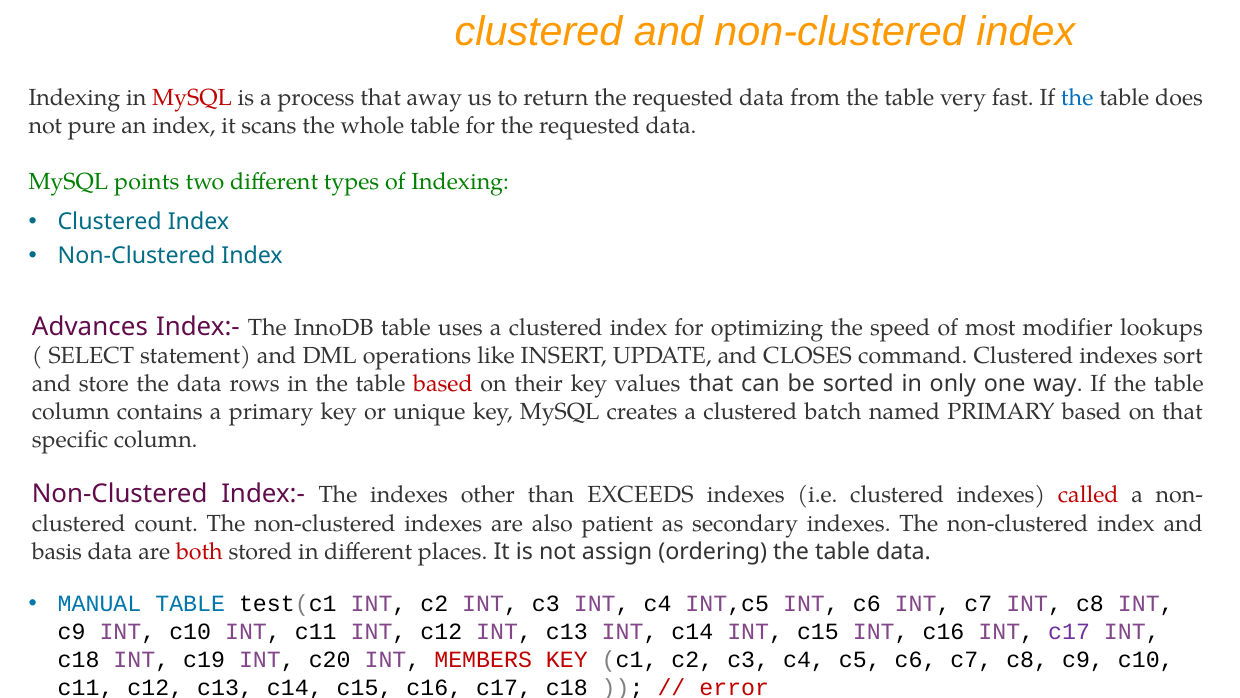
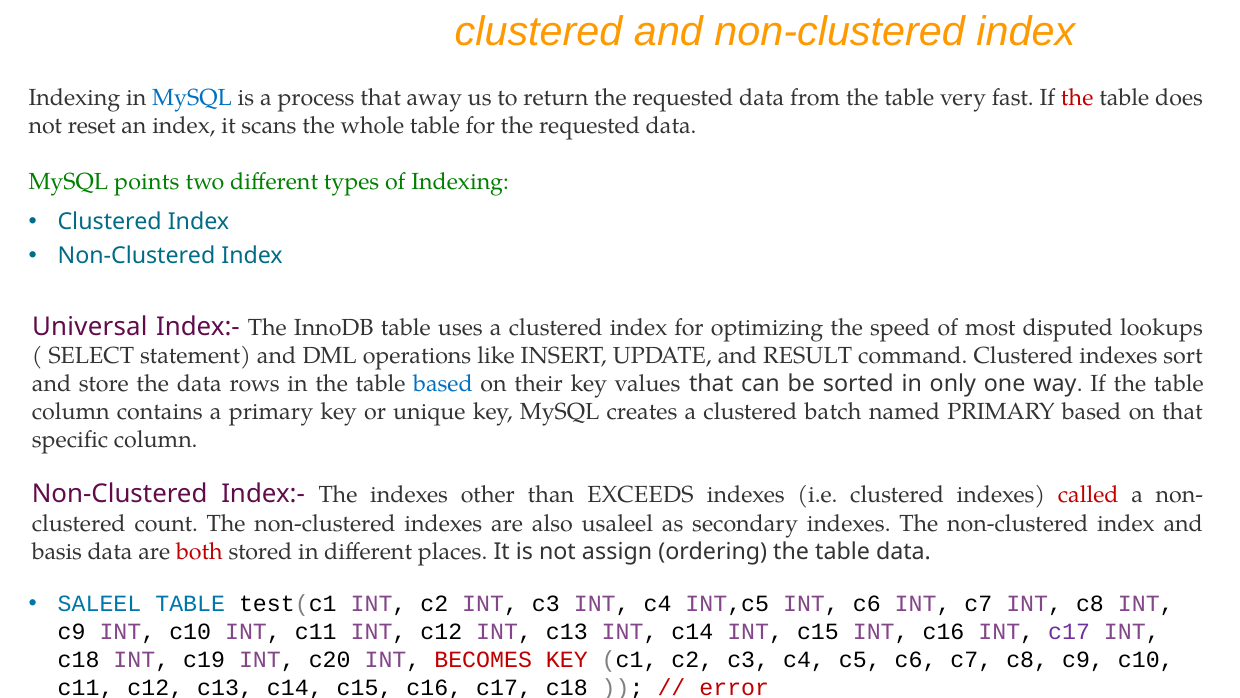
MySQL at (192, 98) colour: red -> blue
the at (1077, 98) colour: blue -> red
pure: pure -> reset
Advances: Advances -> Universal
modifier: modifier -> disputed
CLOSES: CLOSES -> RESULT
based at (443, 384) colour: red -> blue
patient: patient -> usaleel
MANUAL: MANUAL -> SALEEL
MEMBERS: MEMBERS -> BECOMES
